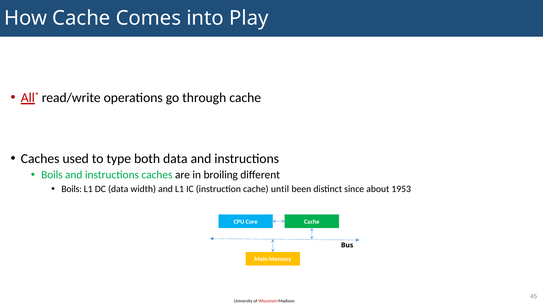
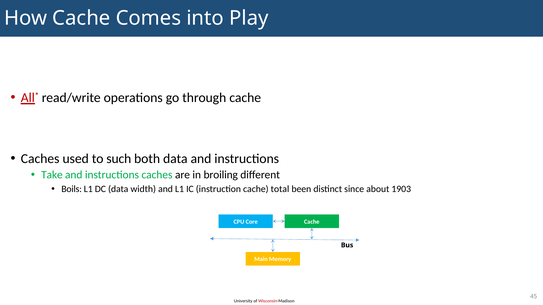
type: type -> such
Boils at (52, 175): Boils -> Take
until: until -> total
1953: 1953 -> 1903
